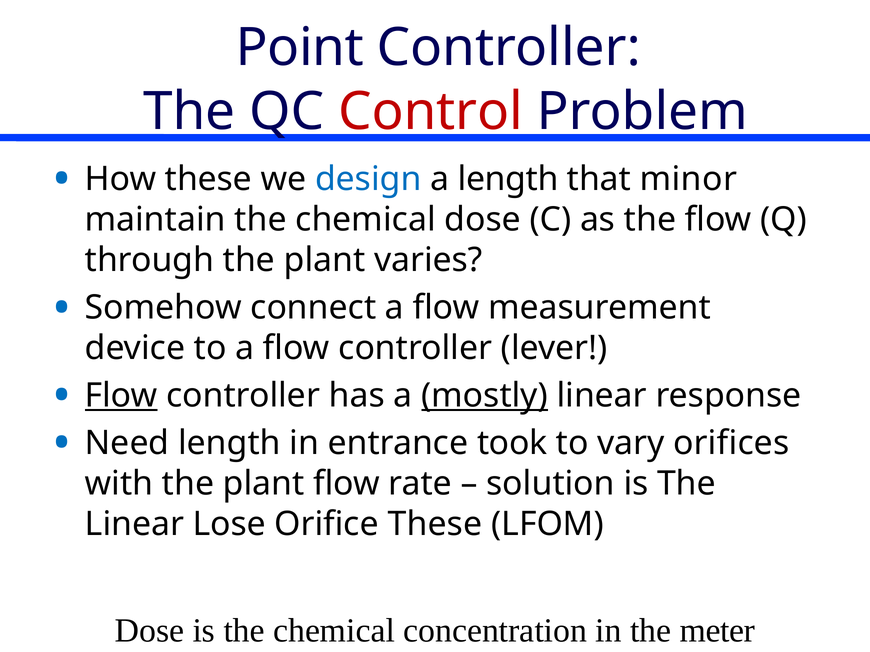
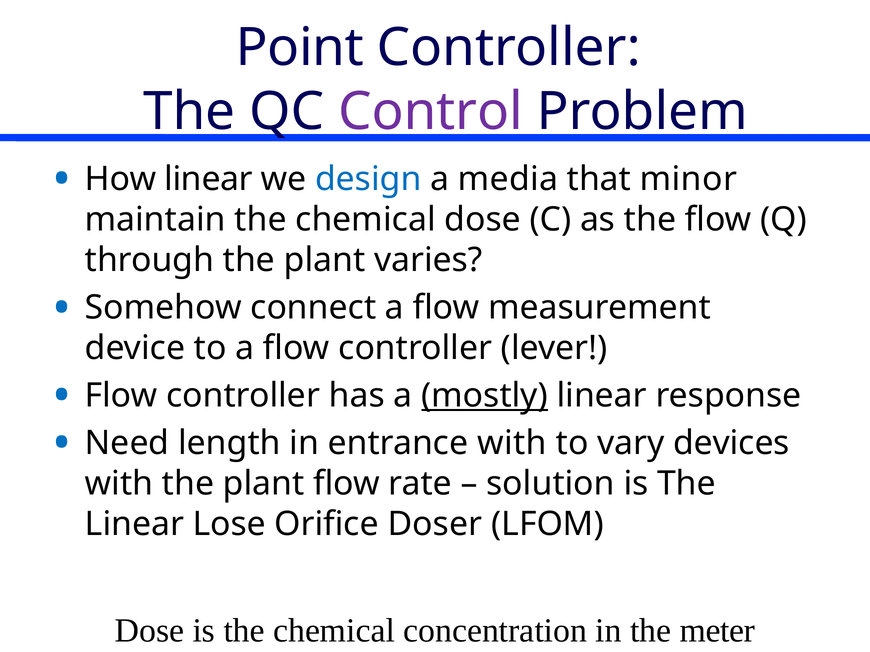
Control colour: red -> purple
How these: these -> linear
a length: length -> media
Flow at (121, 396) underline: present -> none
entrance took: took -> with
orifices: orifices -> devices
Orifice These: These -> Doser
